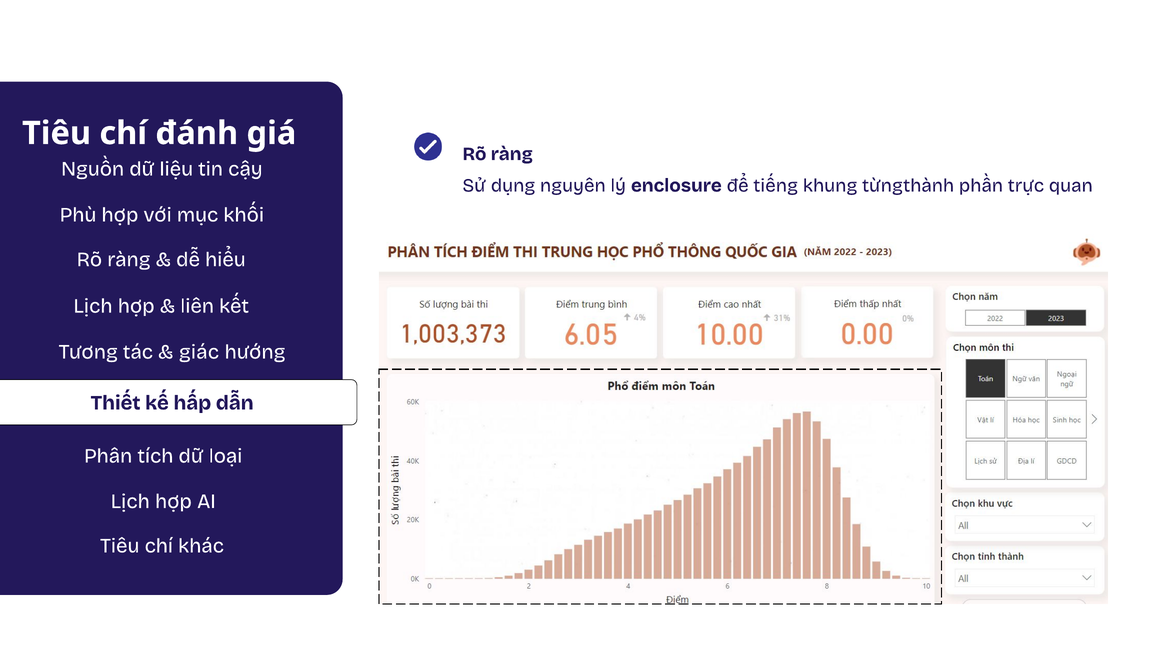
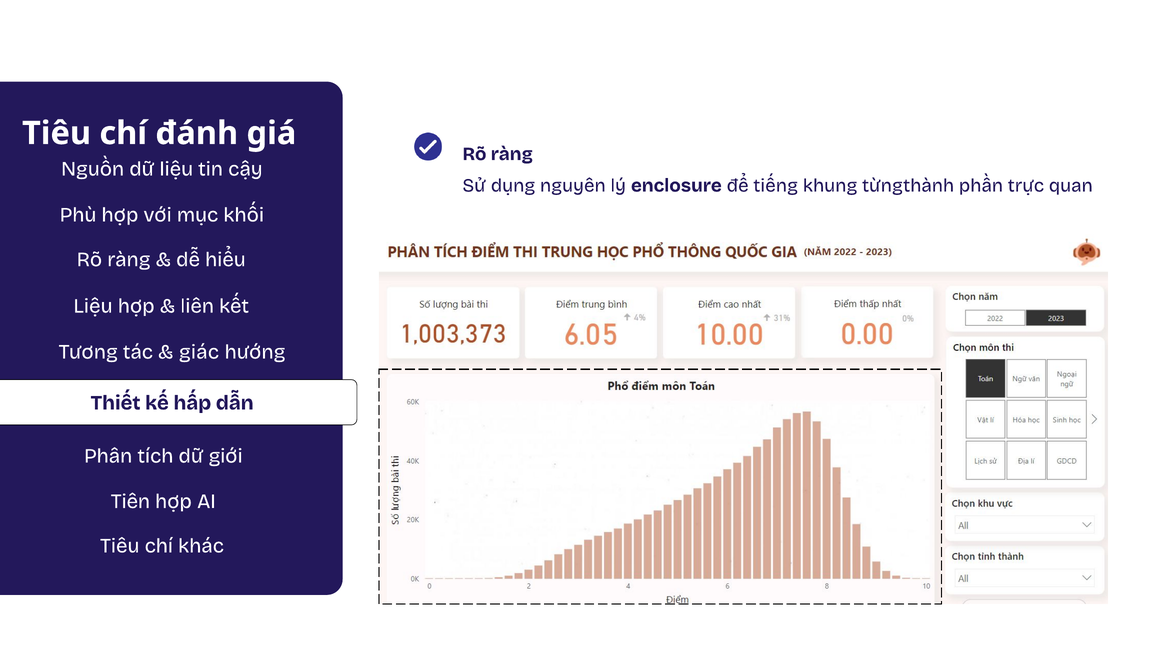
Lịch at (93, 306): Lịch -> Liệu
loại: loại -> giới
Lịch at (130, 501): Lịch -> Tiên
